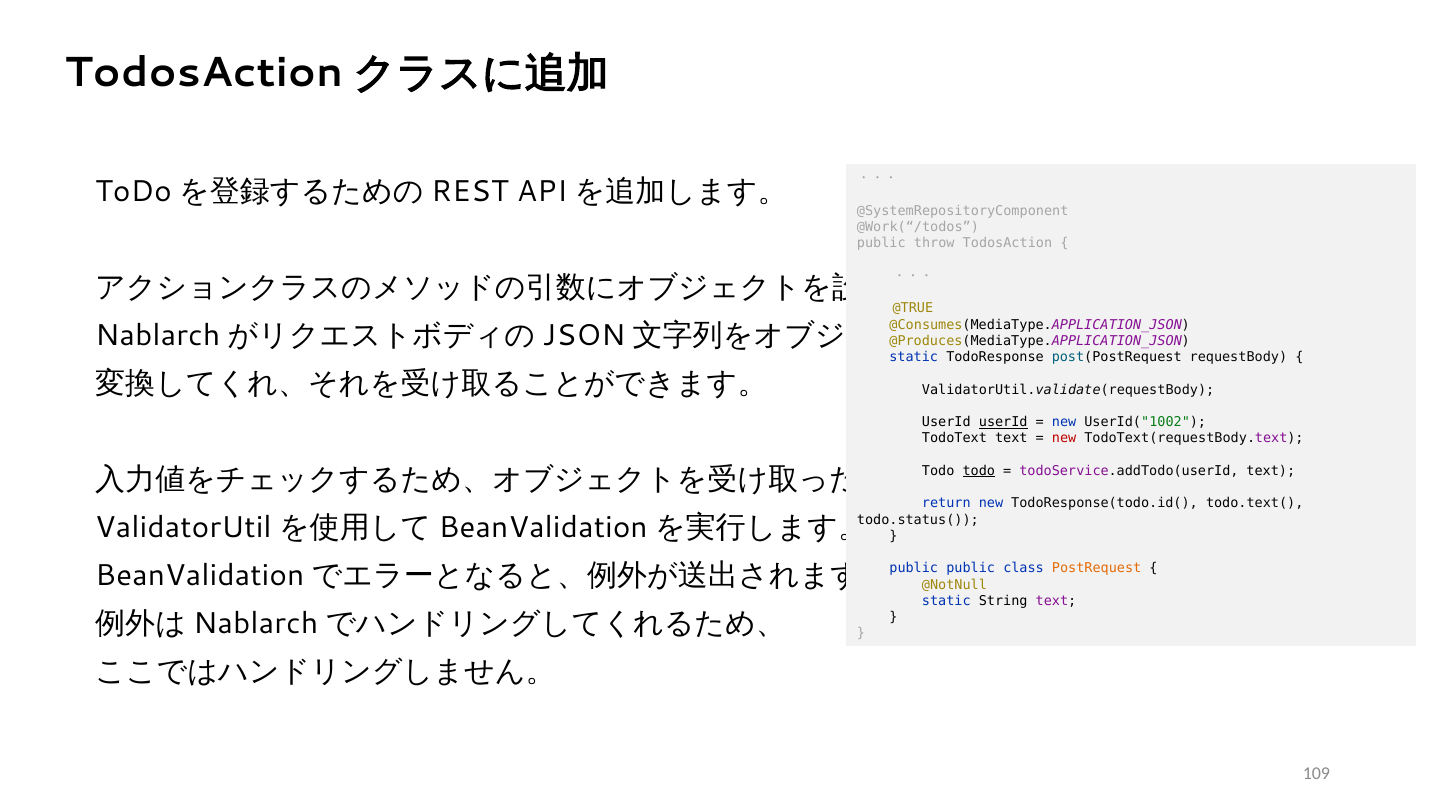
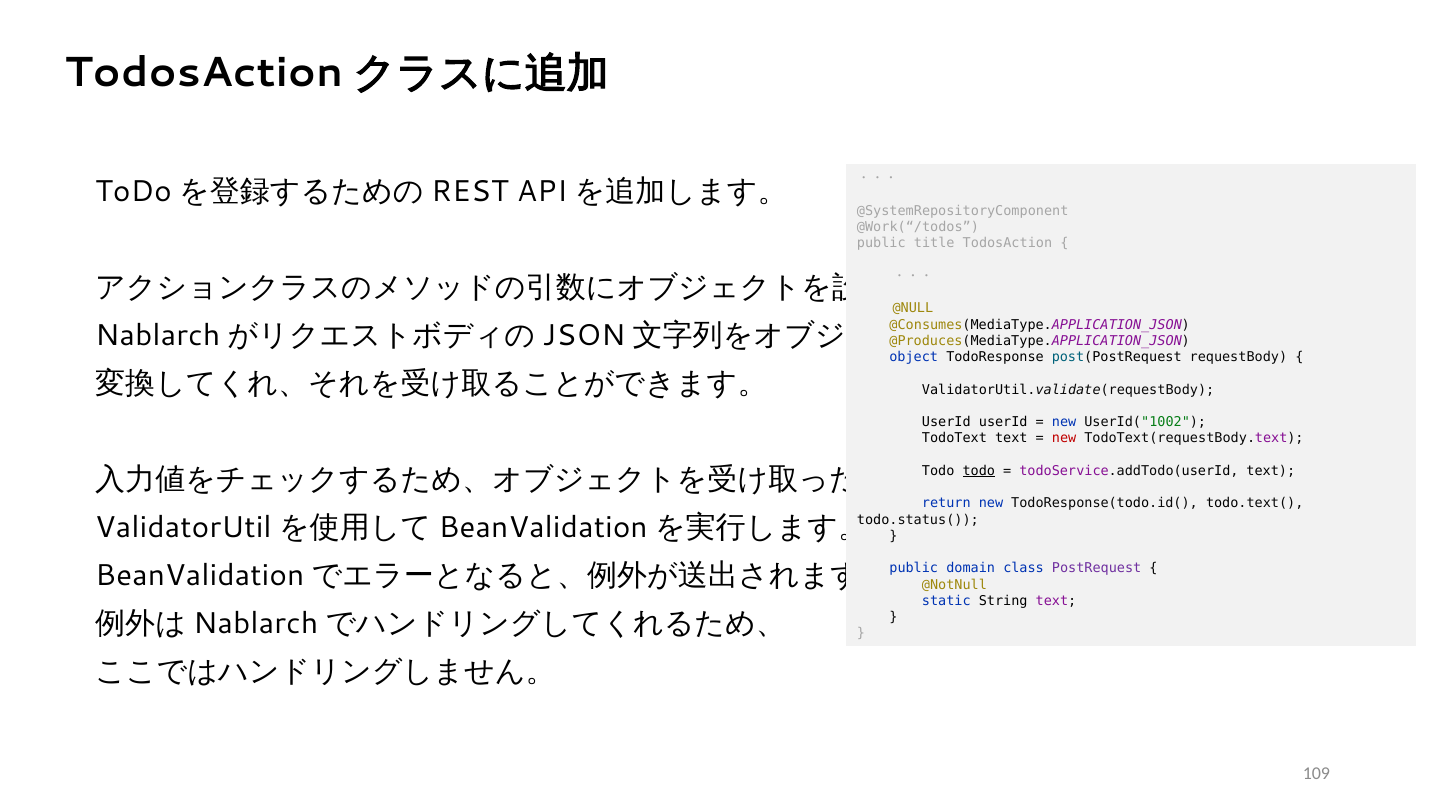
throw: throw -> title
@TRUE: @TRUE -> @NULL
static at (914, 357): static -> object
userId at (1003, 422) underline: present -> none
public public: public -> domain
PostRequest colour: orange -> purple
